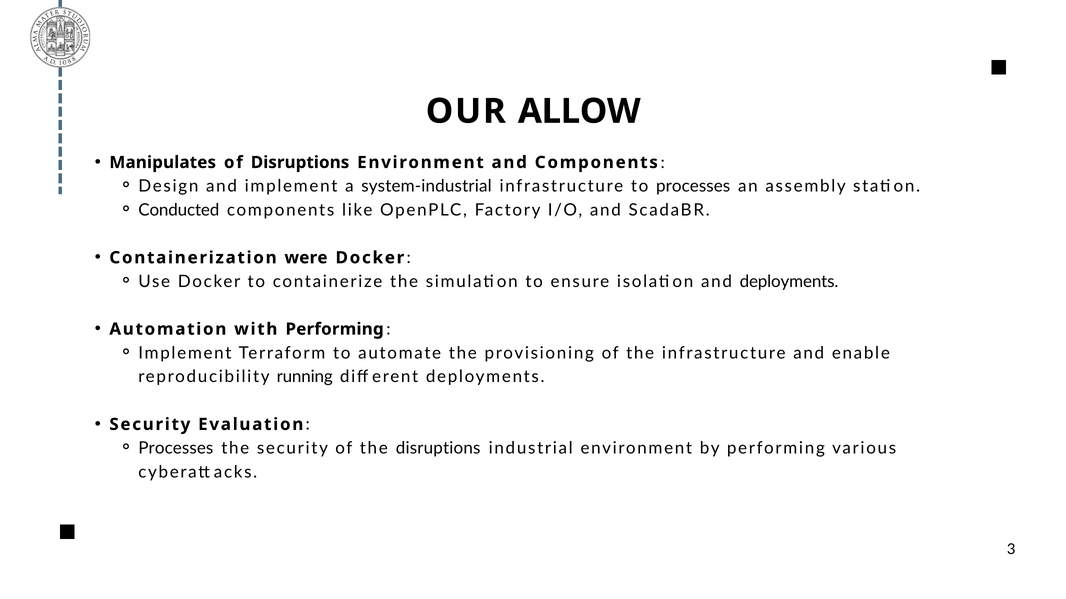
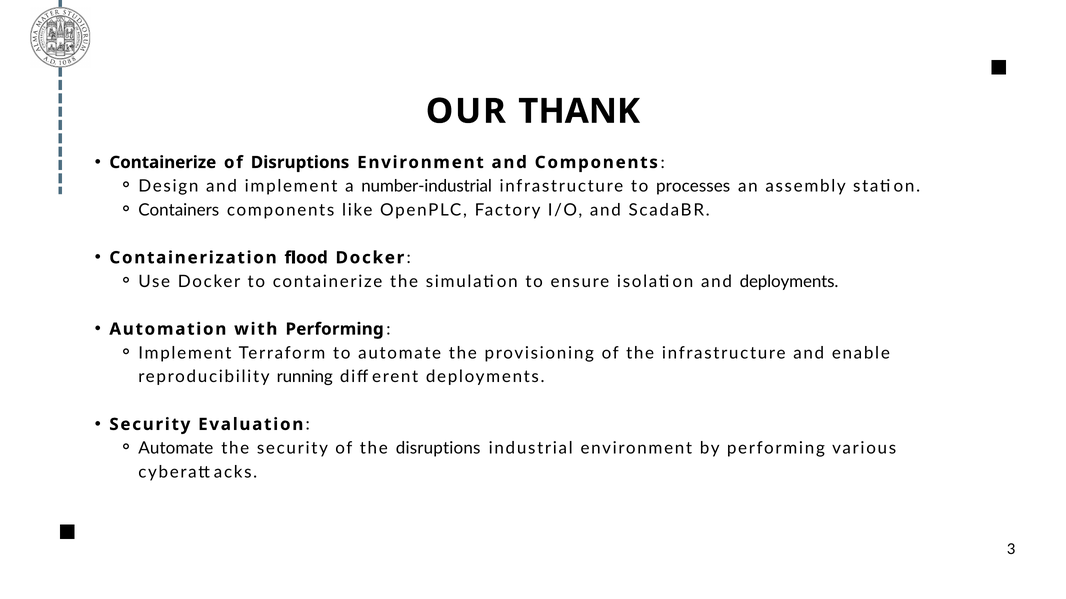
ALLOW: ALLOW -> THANK
Manipulates at (163, 163): Manipulates -> Containerize
system-industrial: system-industrial -> number-industrial
Conducted: Conducted -> Containers
were: were -> flood
Processes at (176, 449): Processes -> Automate
